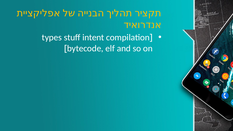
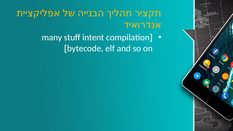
types: types -> many
